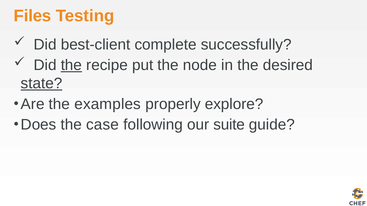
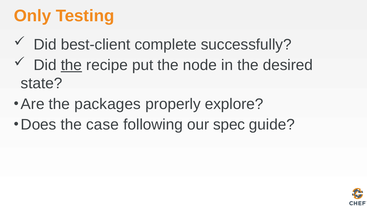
Files: Files -> Only
state underline: present -> none
examples: examples -> packages
suite: suite -> spec
